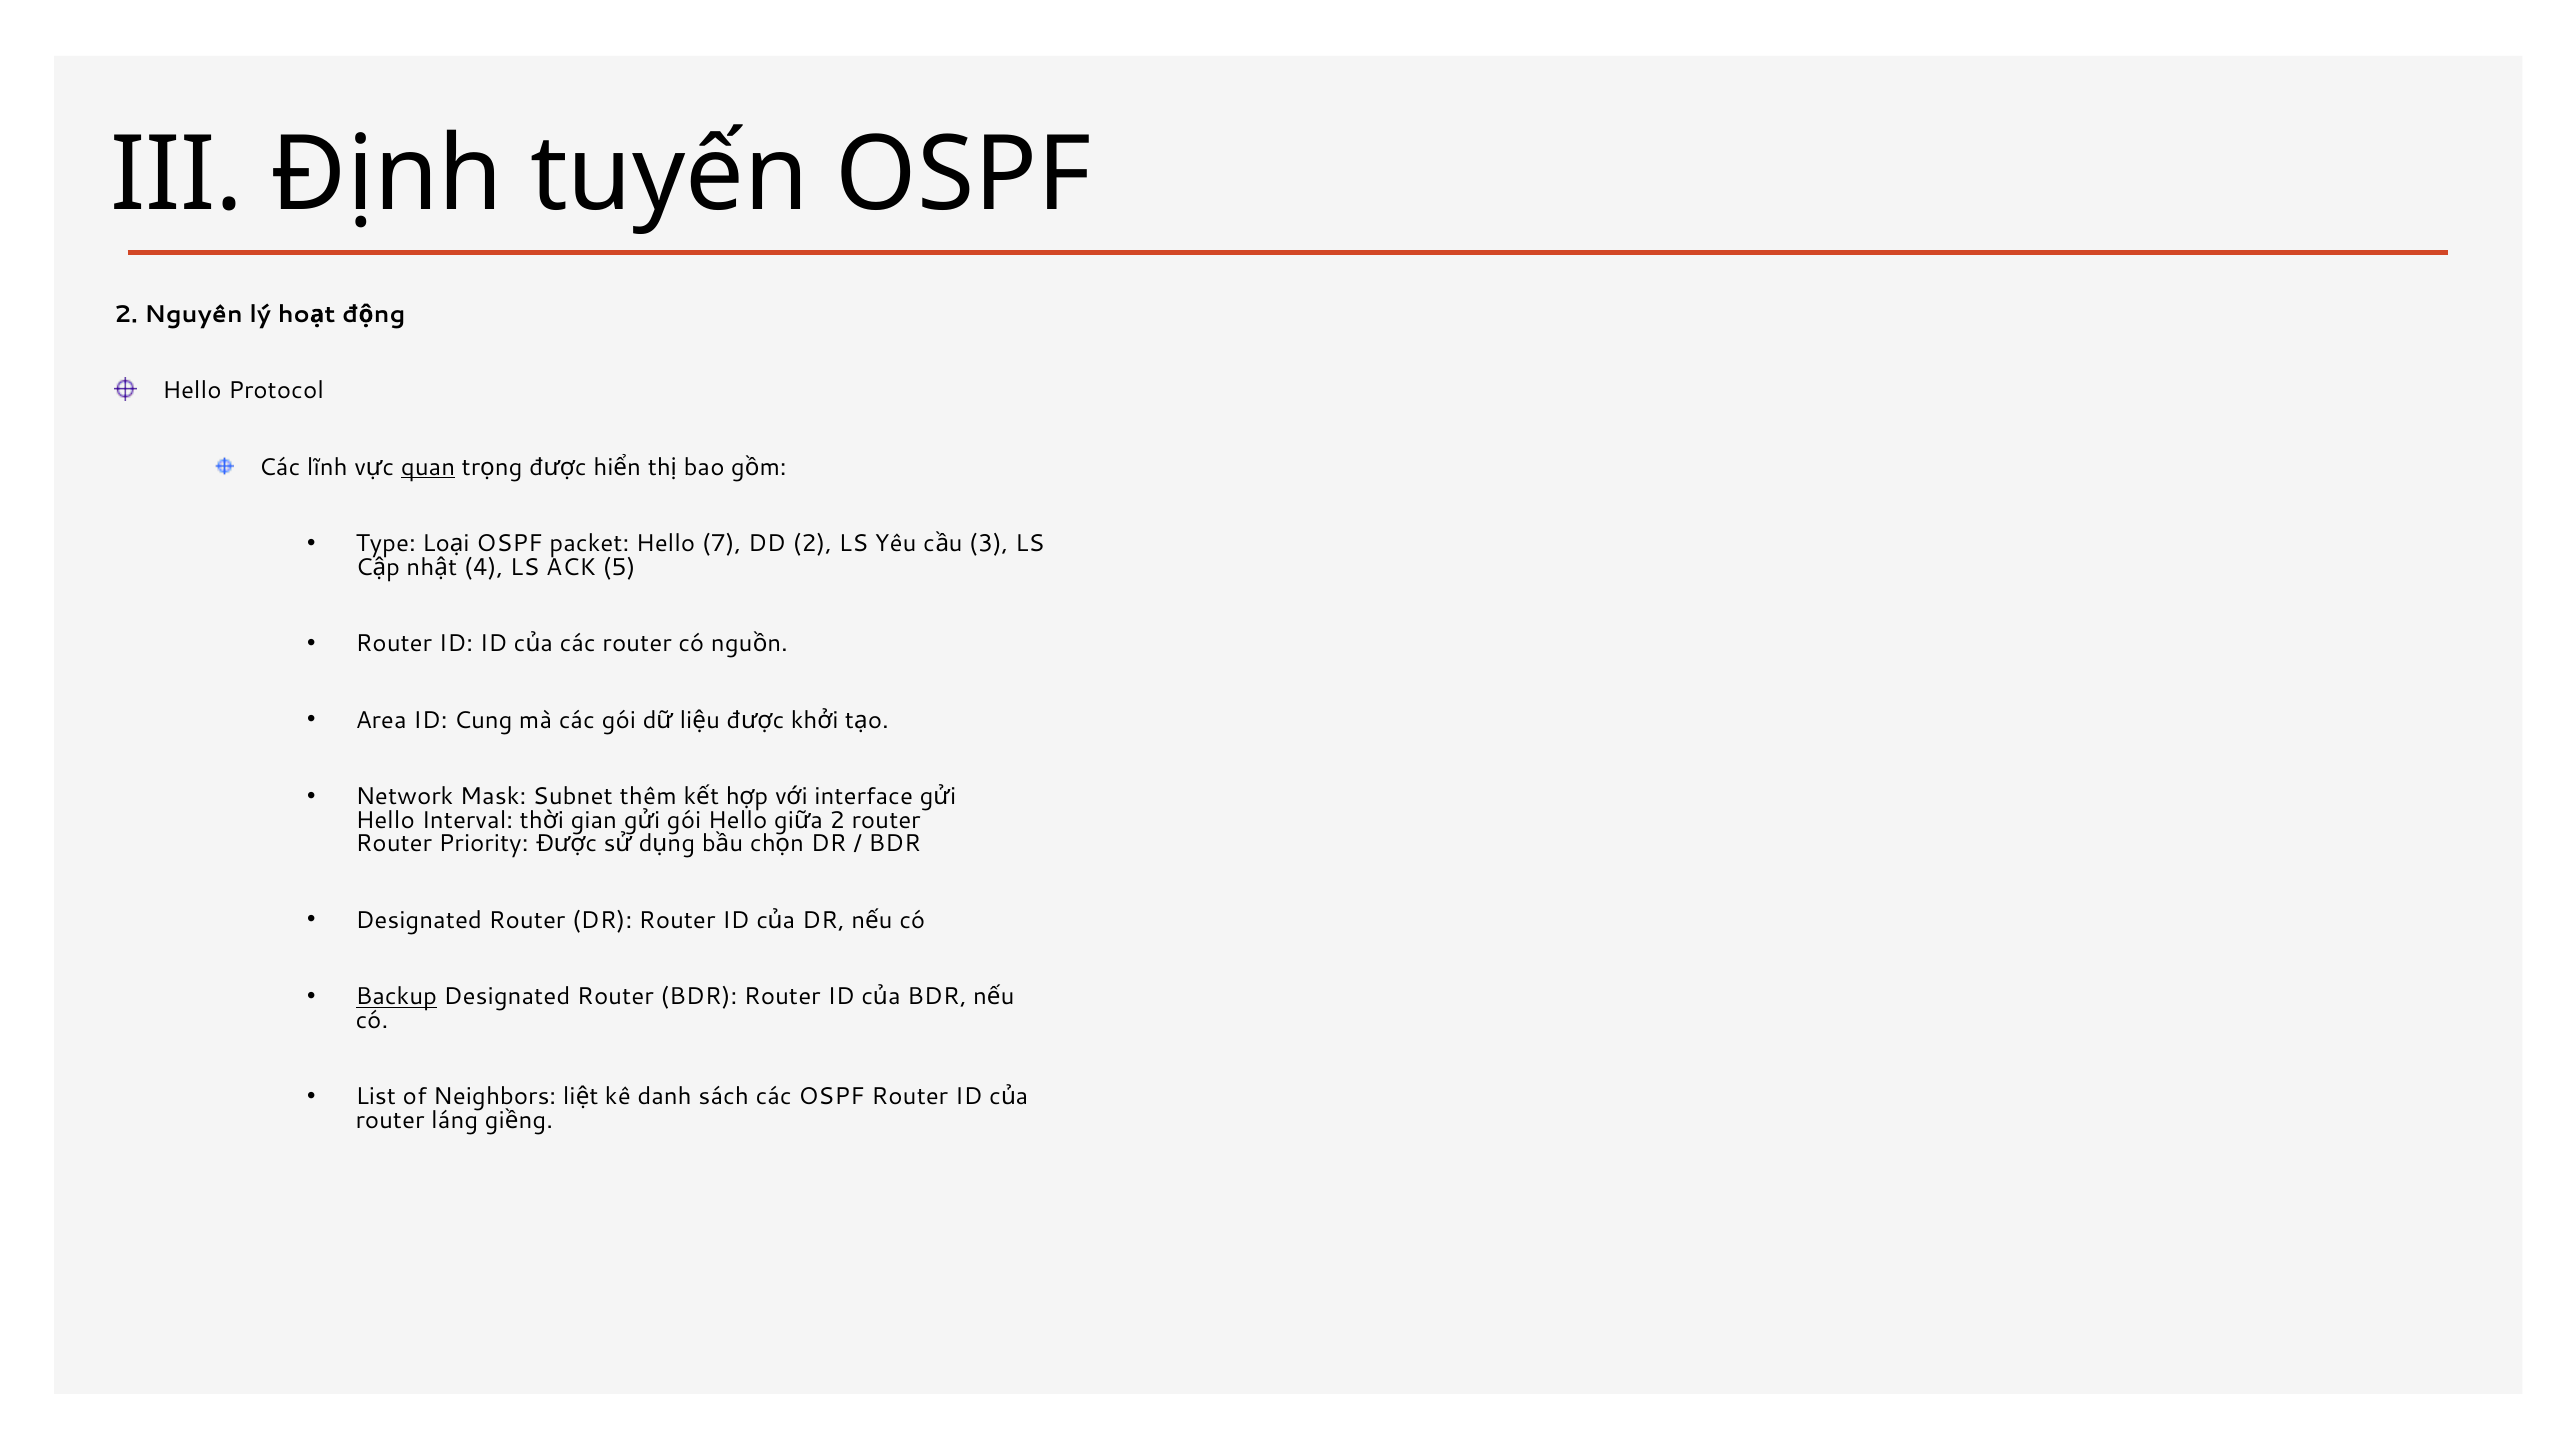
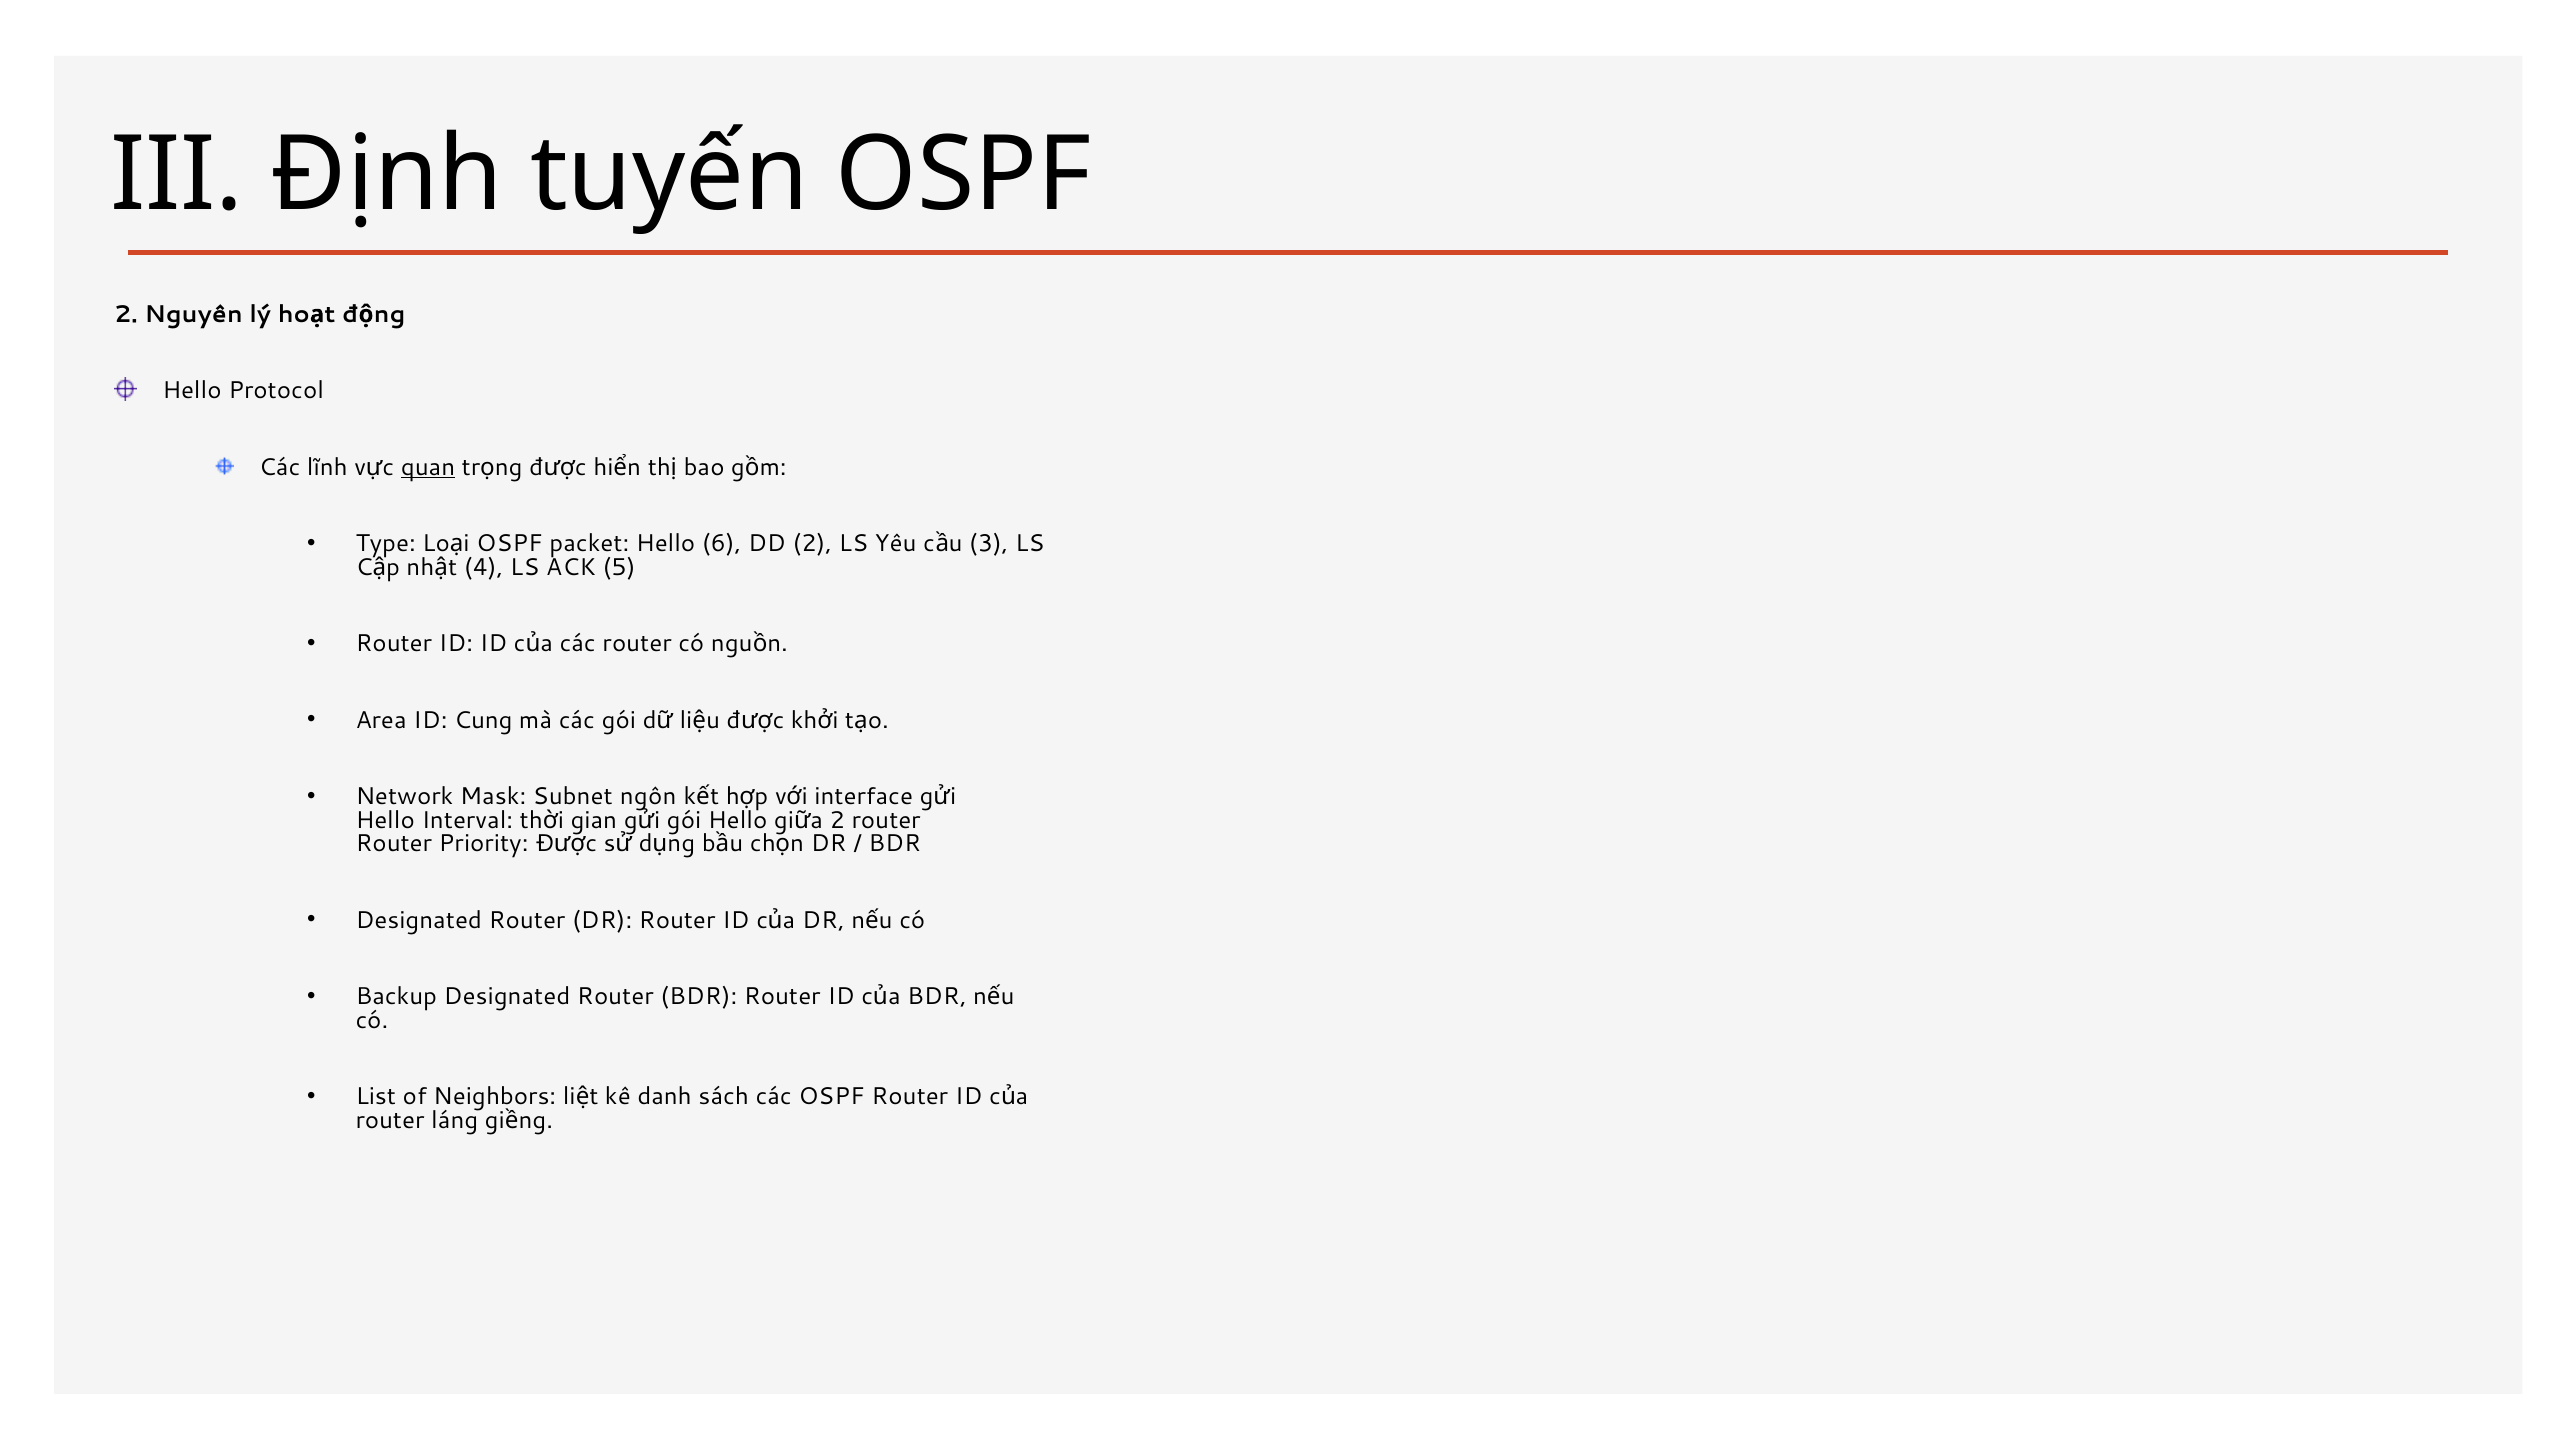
7: 7 -> 6
thêm: thêm -> ngôn
Backup underline: present -> none
